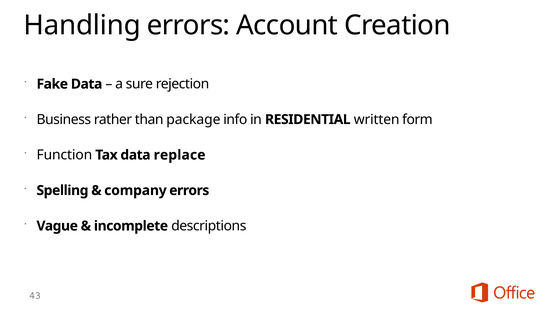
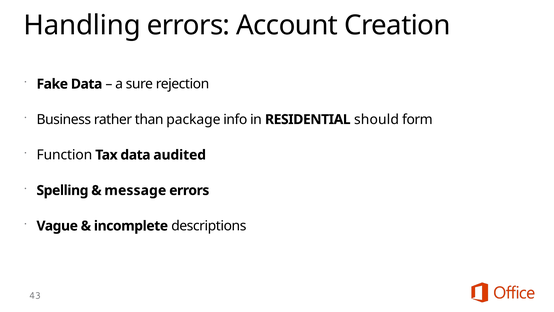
written: written -> should
replace: replace -> audited
company: company -> message
